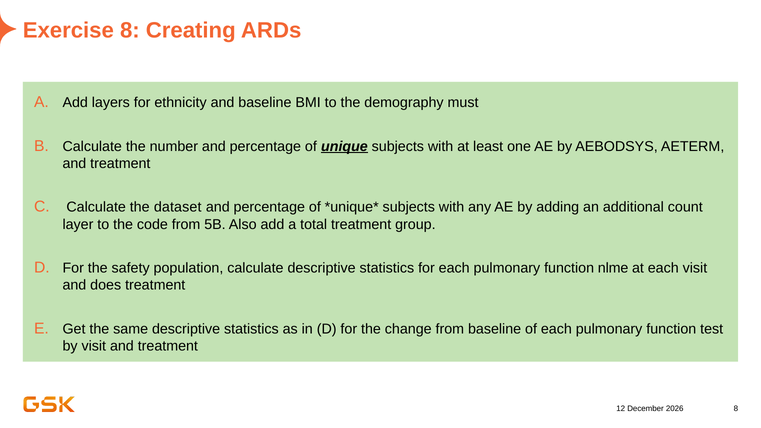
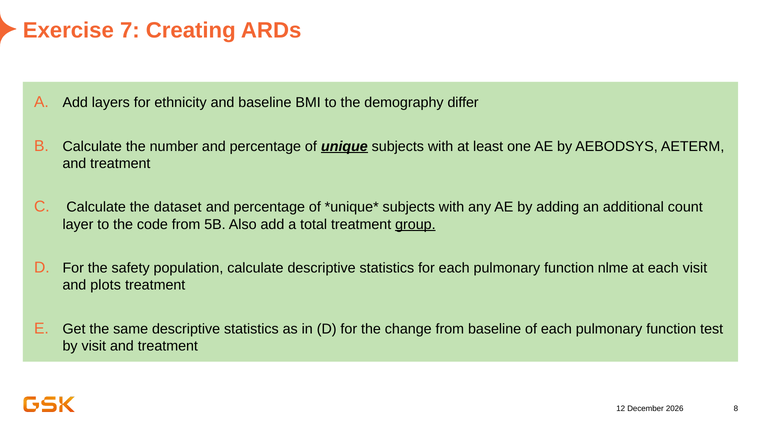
Exercise 8: 8 -> 7
must: must -> differ
group underline: none -> present
does: does -> plots
